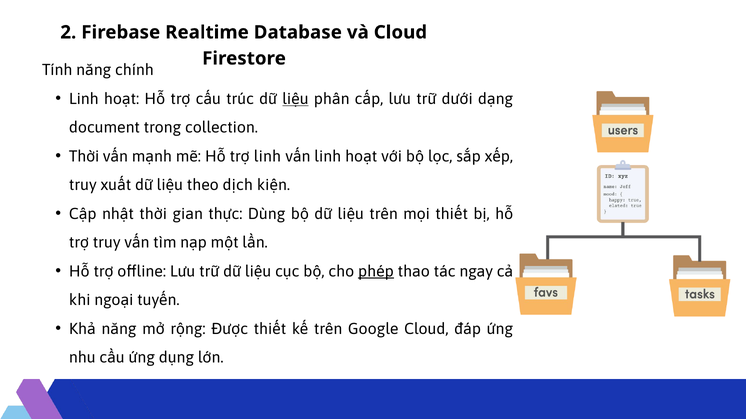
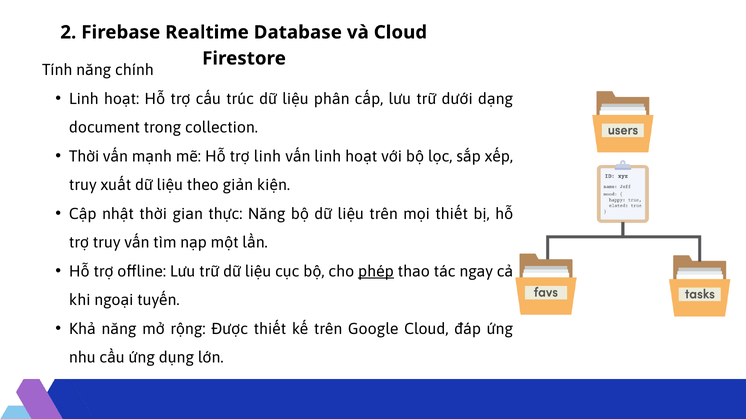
liệu at (295, 99) underline: present -> none
dịch: dịch -> giản
thực Dùng: Dùng -> Năng
